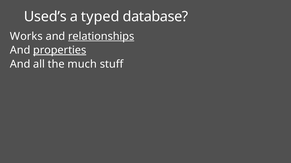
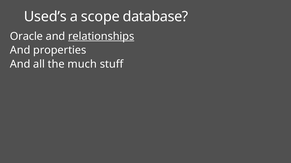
typed: typed -> scope
Works: Works -> Oracle
properties underline: present -> none
